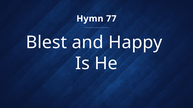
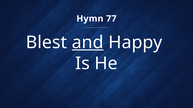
and underline: none -> present
